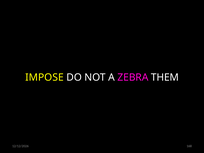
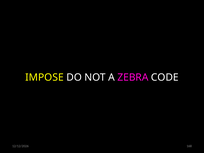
THEM: THEM -> CODE
